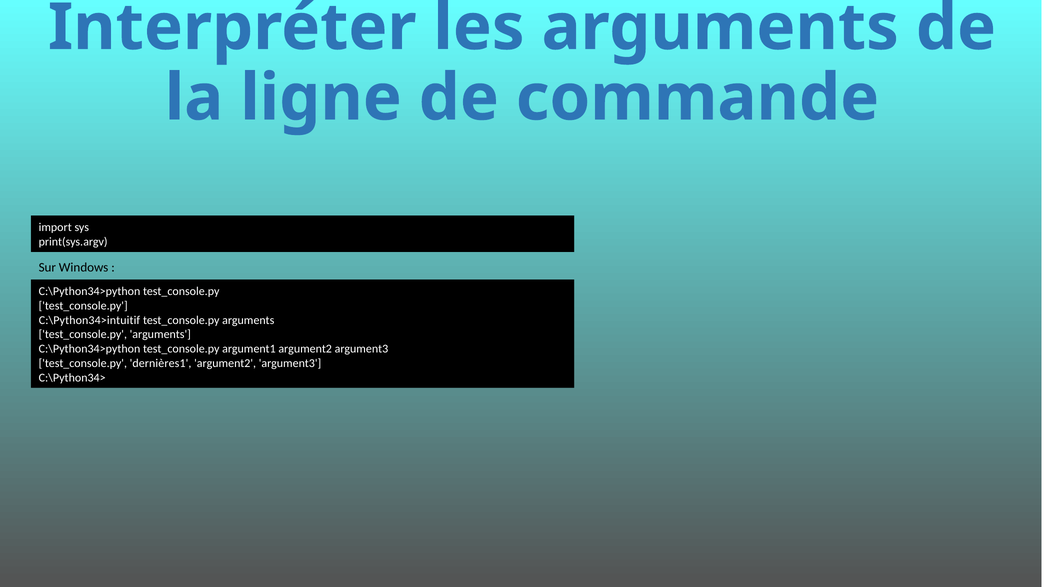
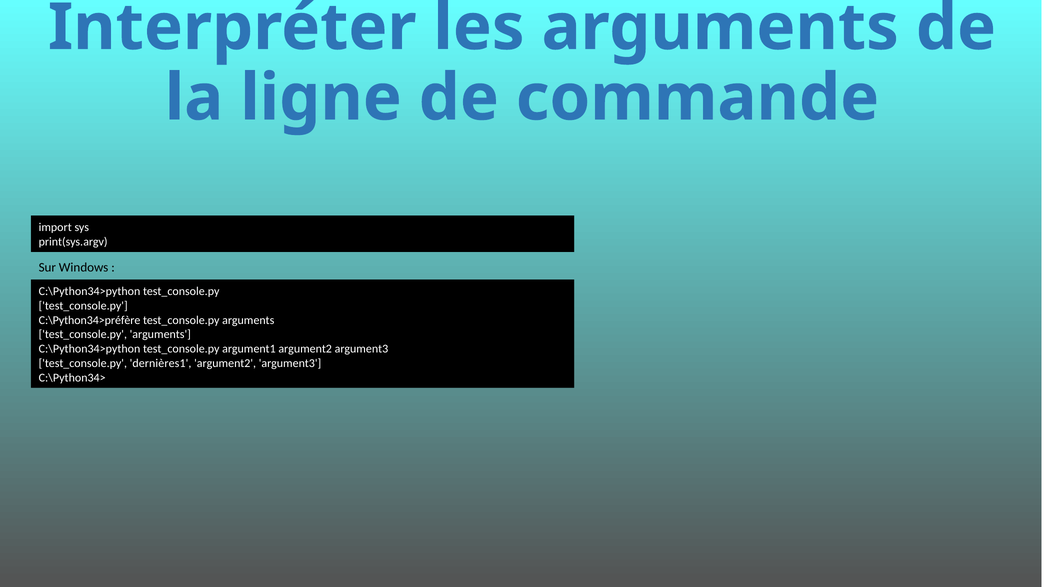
C:\Python34>intuitif: C:\Python34>intuitif -> C:\Python34>préfère
